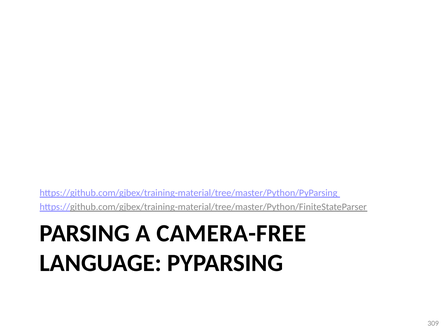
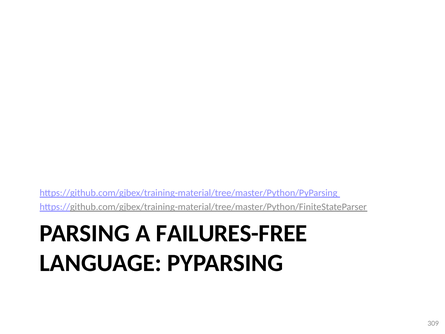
CAMERA-FREE: CAMERA-FREE -> FAILURES-FREE
